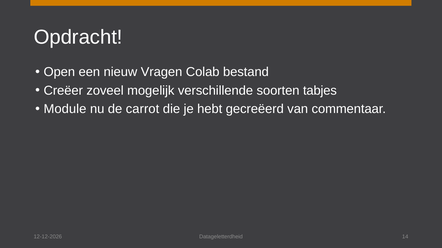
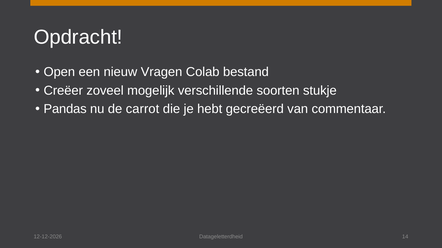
tabjes: tabjes -> stukje
Module: Module -> Pandas
